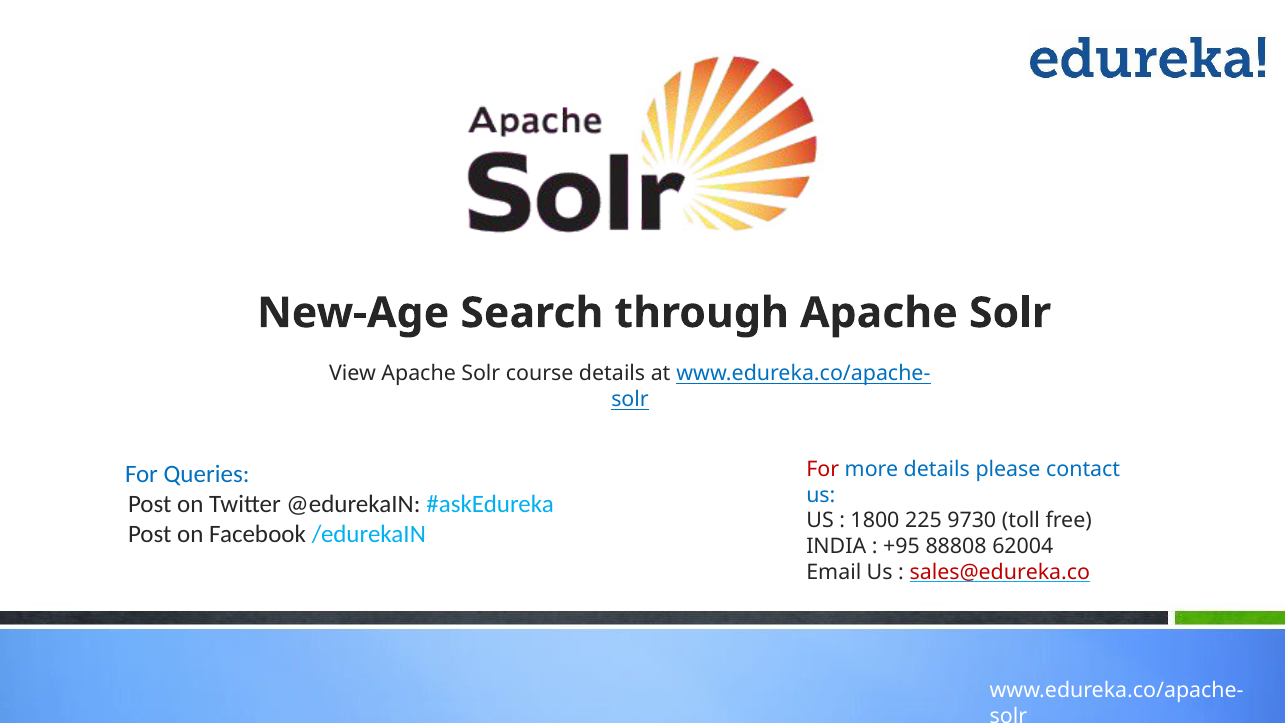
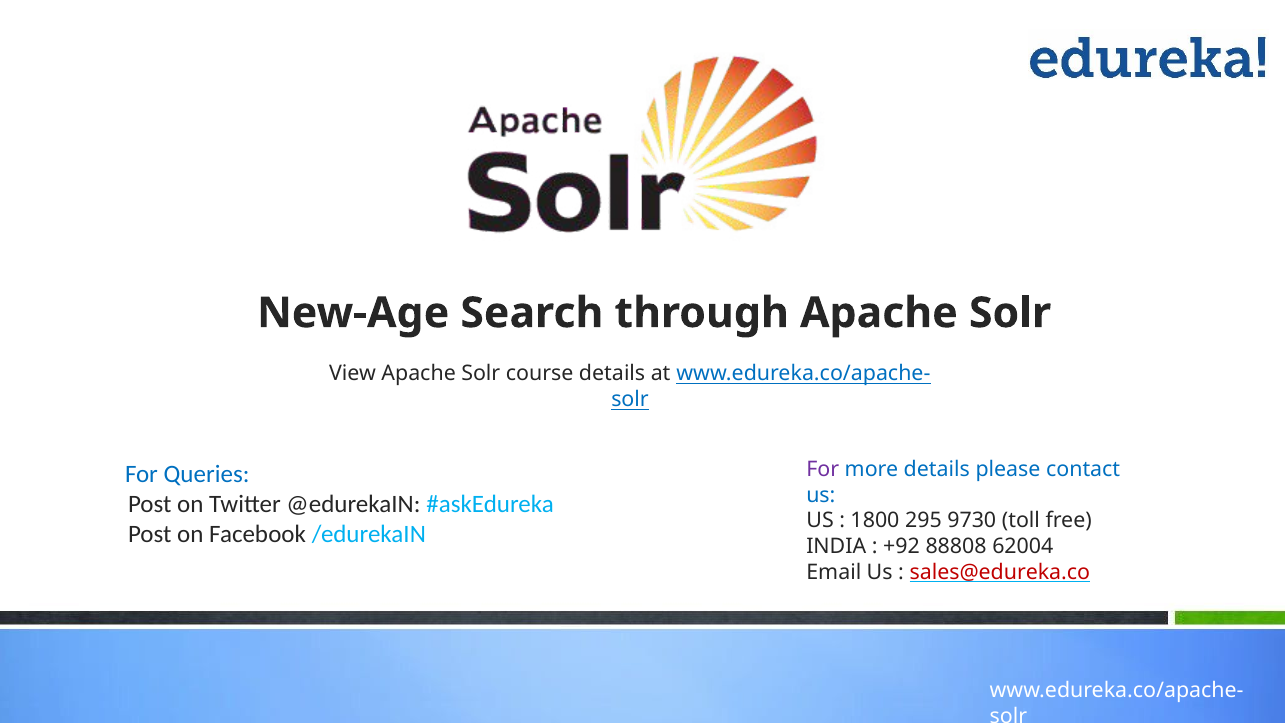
For at (823, 469) colour: red -> purple
225: 225 -> 295
+95: +95 -> +92
